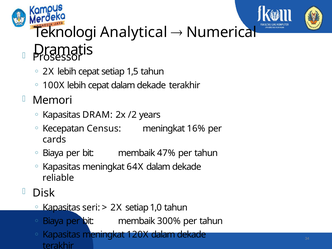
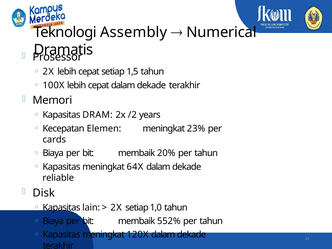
Analytical: Analytical -> Assembly
Census: Census -> Elemen
16%: 16% -> 23%
47%: 47% -> 20%
seri: seri -> lain
300%: 300% -> 552%
